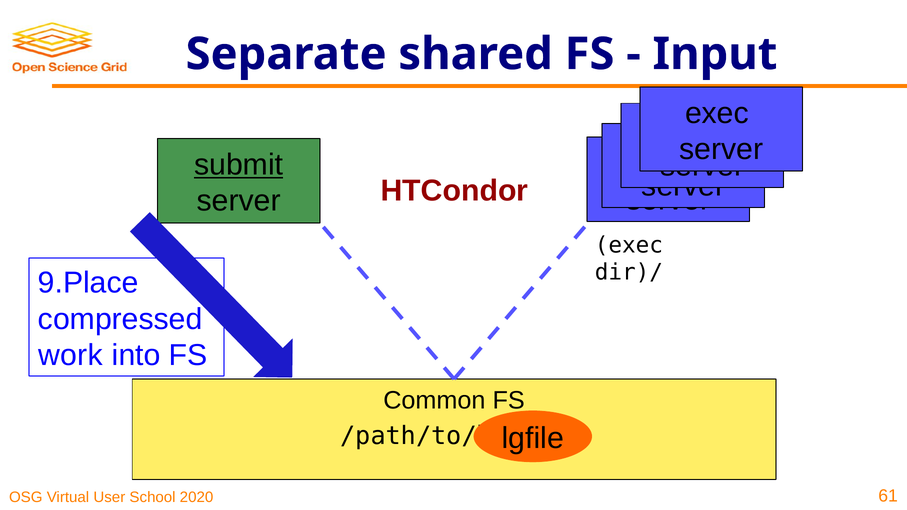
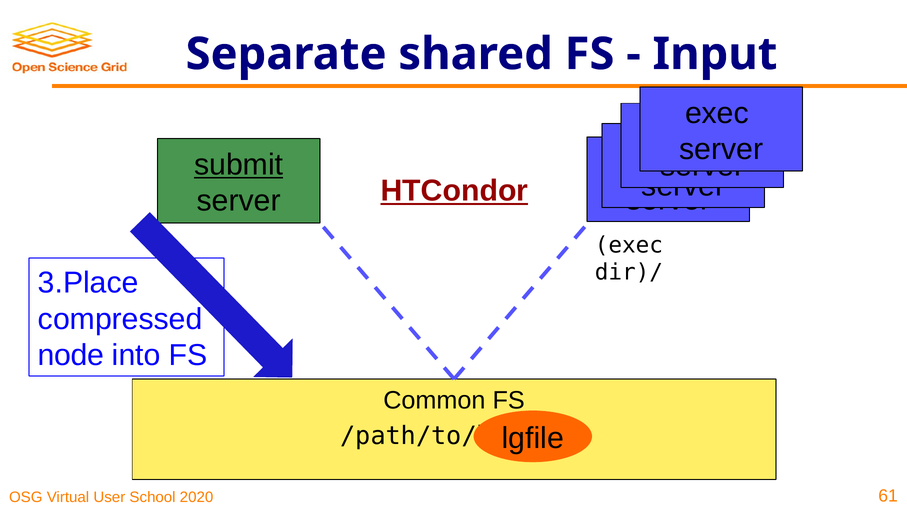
HTCondor underline: none -> present
9.Place: 9.Place -> 3.Place
work: work -> node
